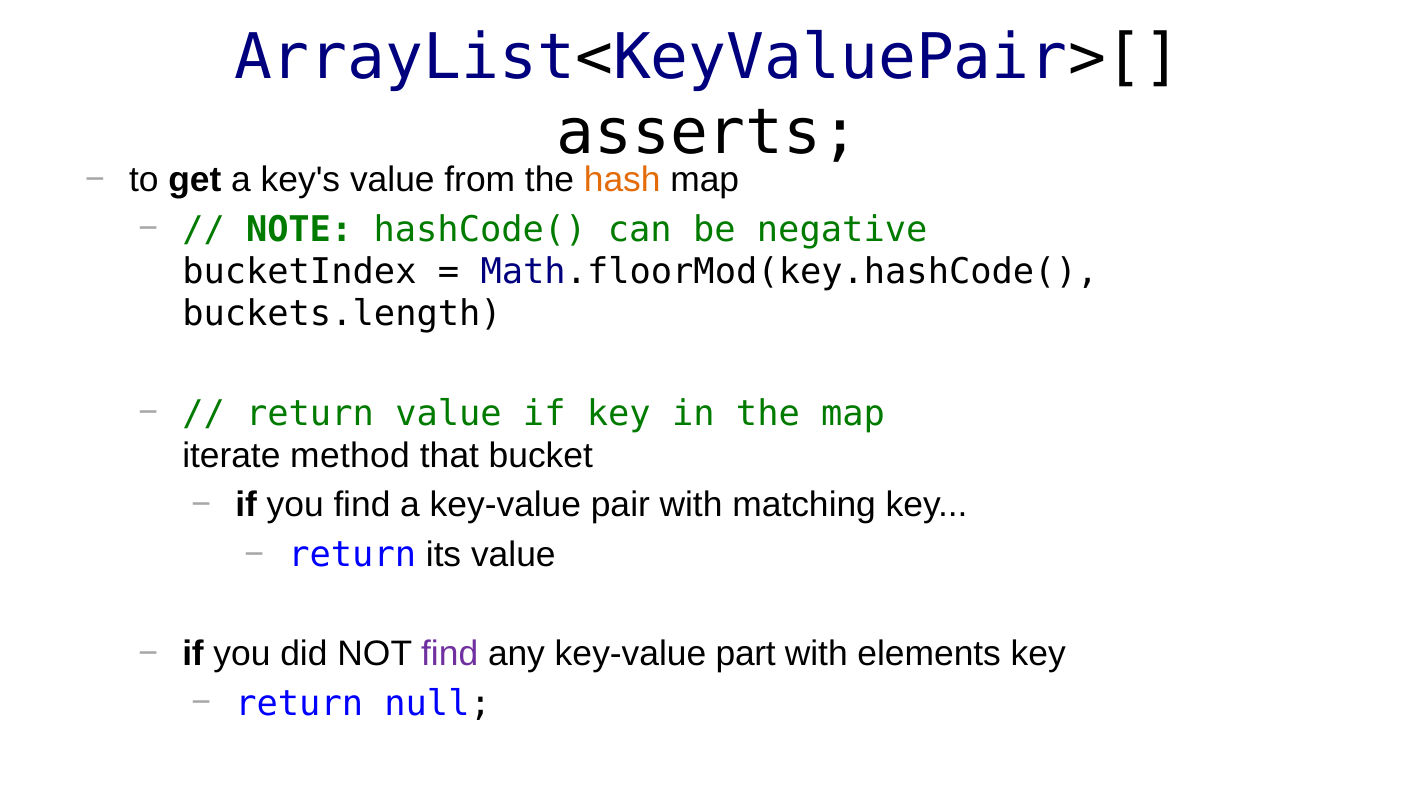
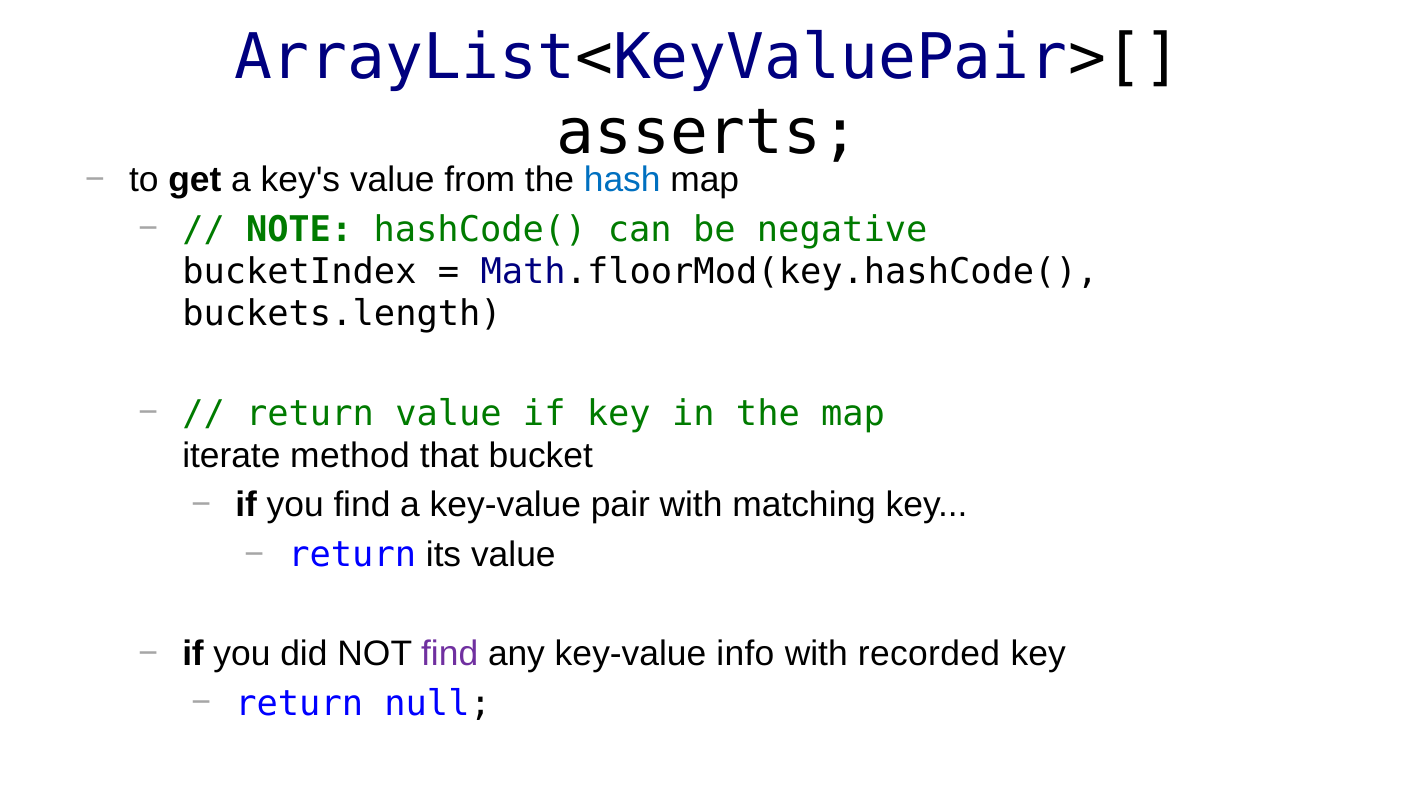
hash colour: orange -> blue
part: part -> info
elements: elements -> recorded
